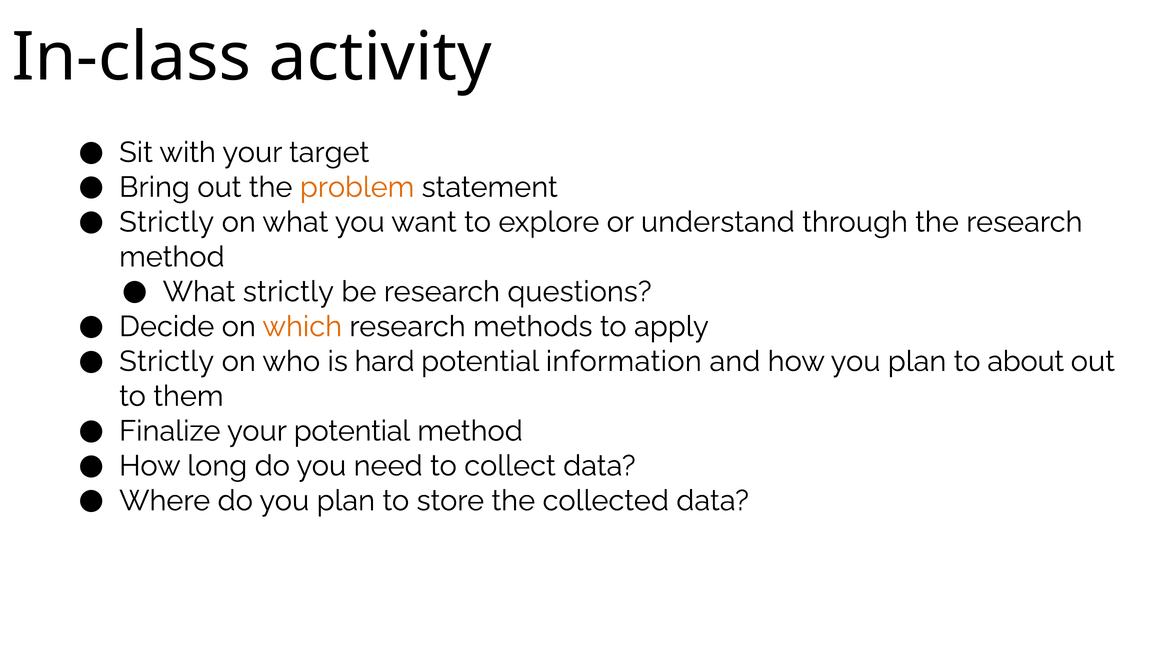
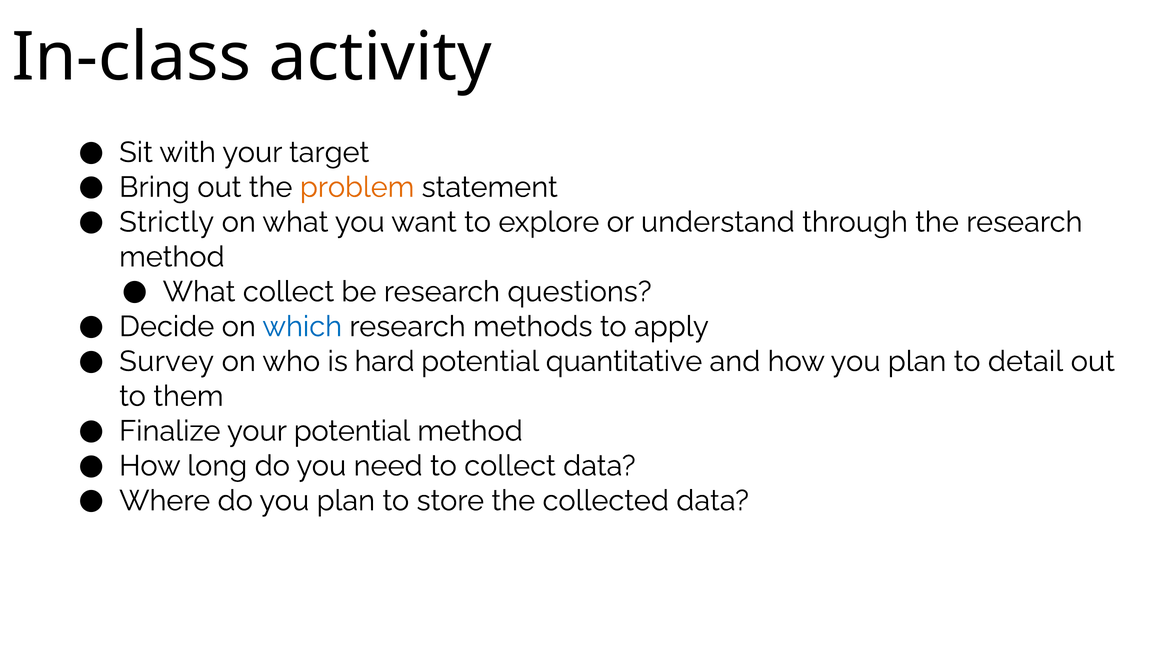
What strictly: strictly -> collect
which colour: orange -> blue
Strictly at (167, 361): Strictly -> Survey
information: information -> quantitative
about: about -> detail
